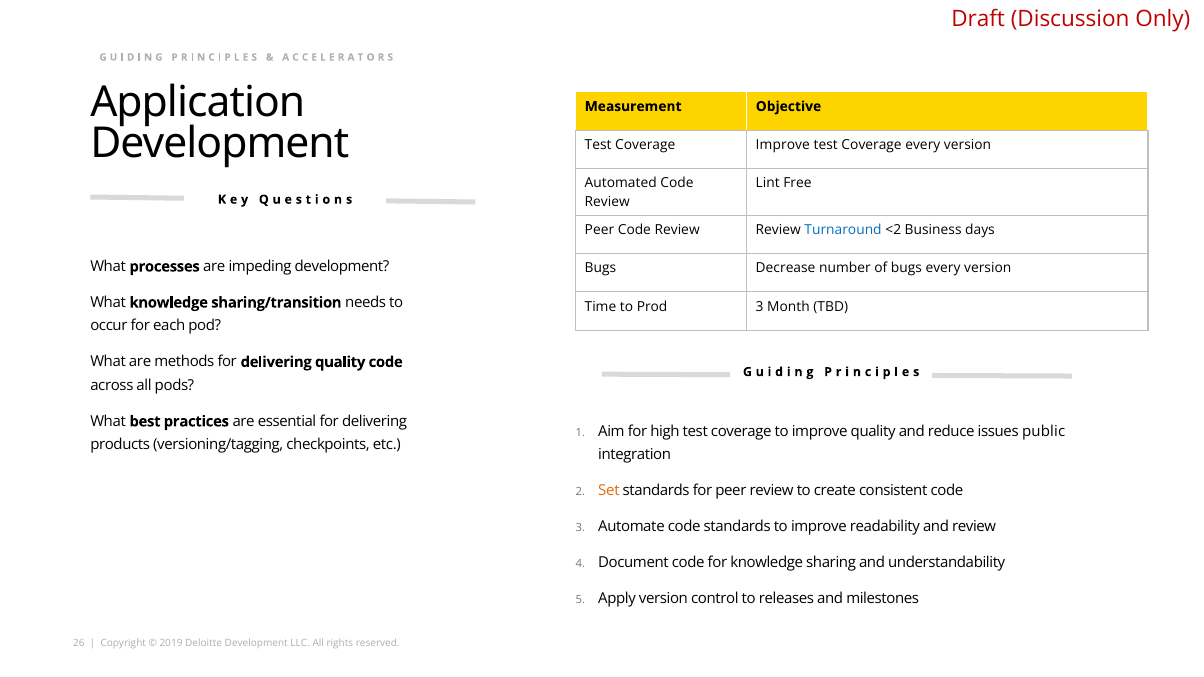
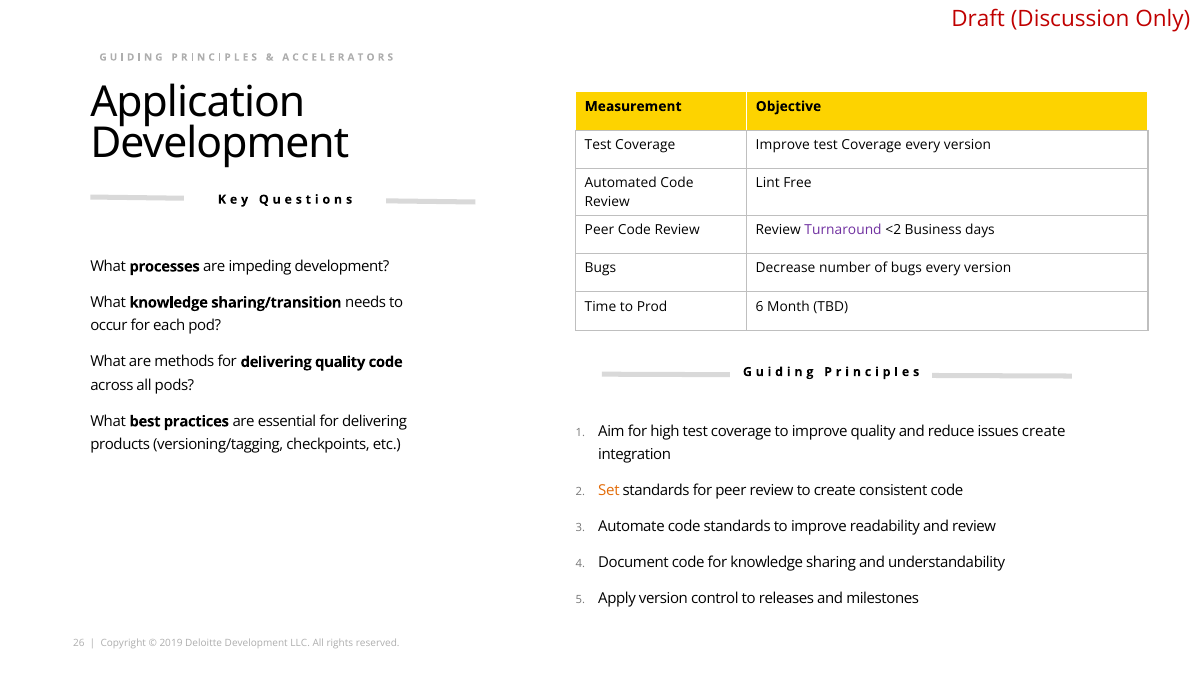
Turnaround colour: blue -> purple
Prod 3: 3 -> 6
issues public: public -> create
